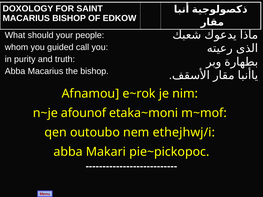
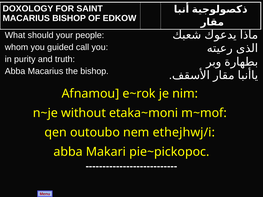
afounof: afounof -> without
